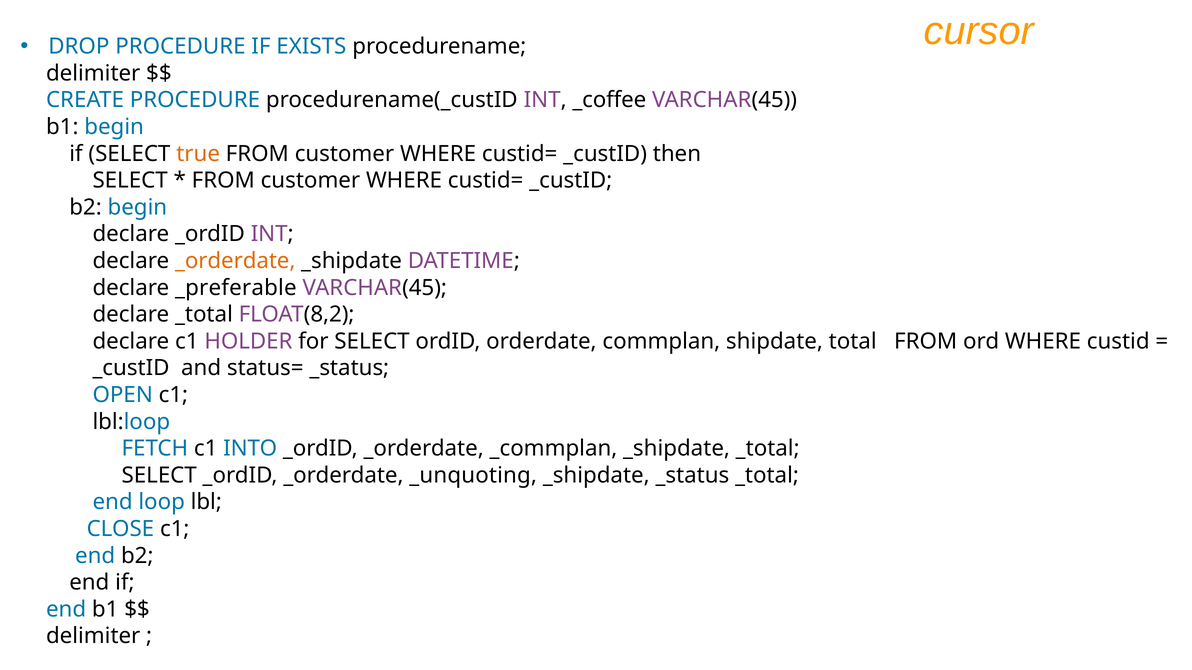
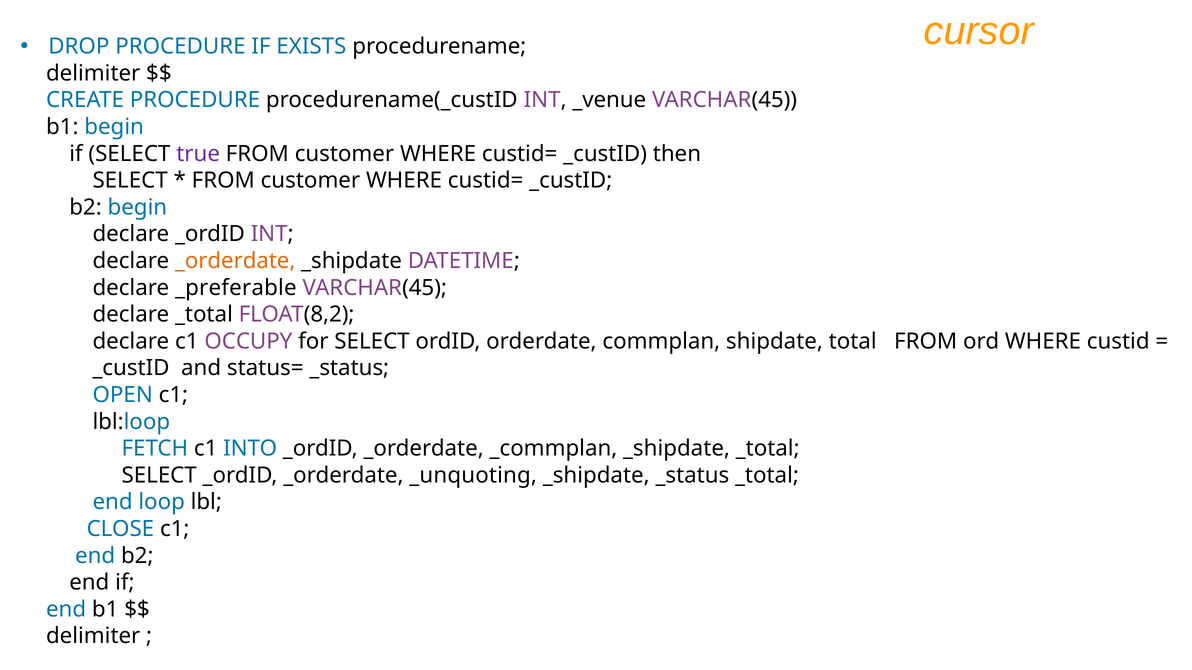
_coffee: _coffee -> _venue
true colour: orange -> purple
HOLDER: HOLDER -> OCCUPY
